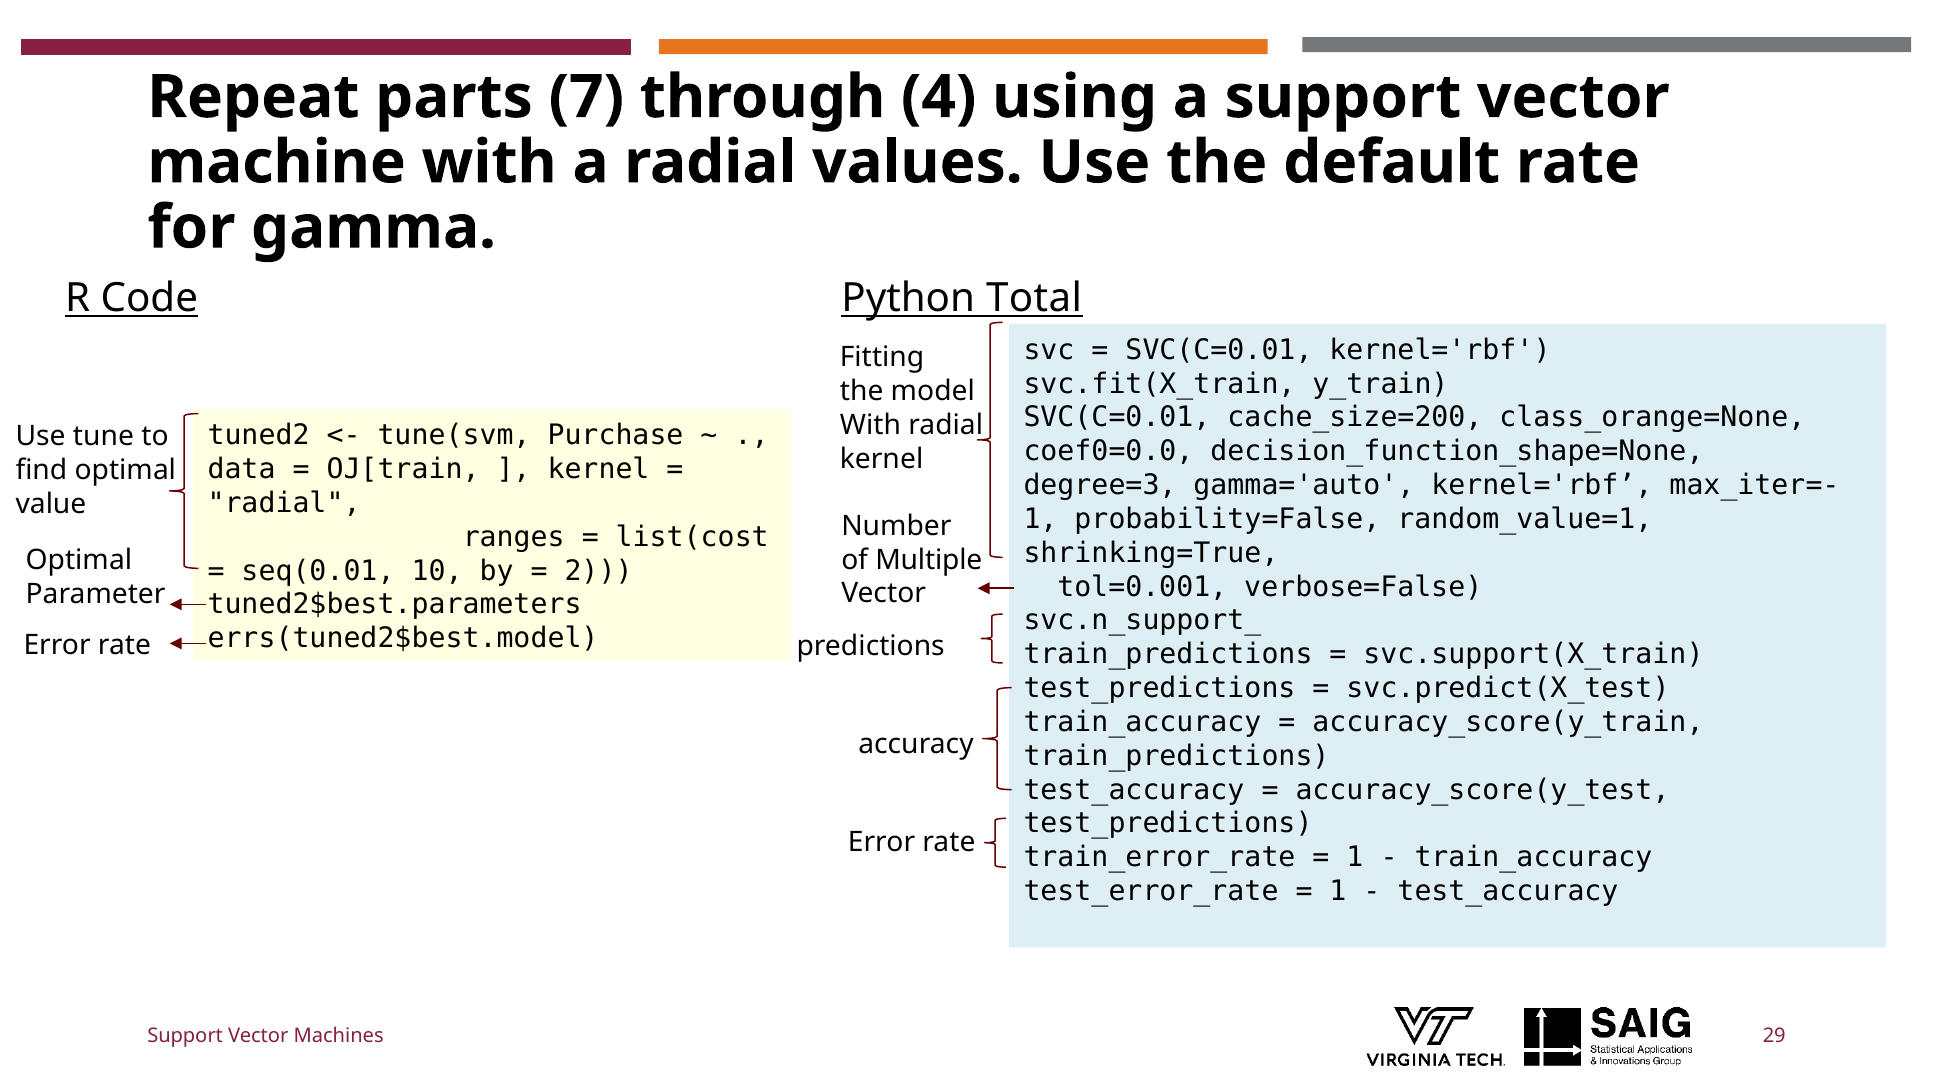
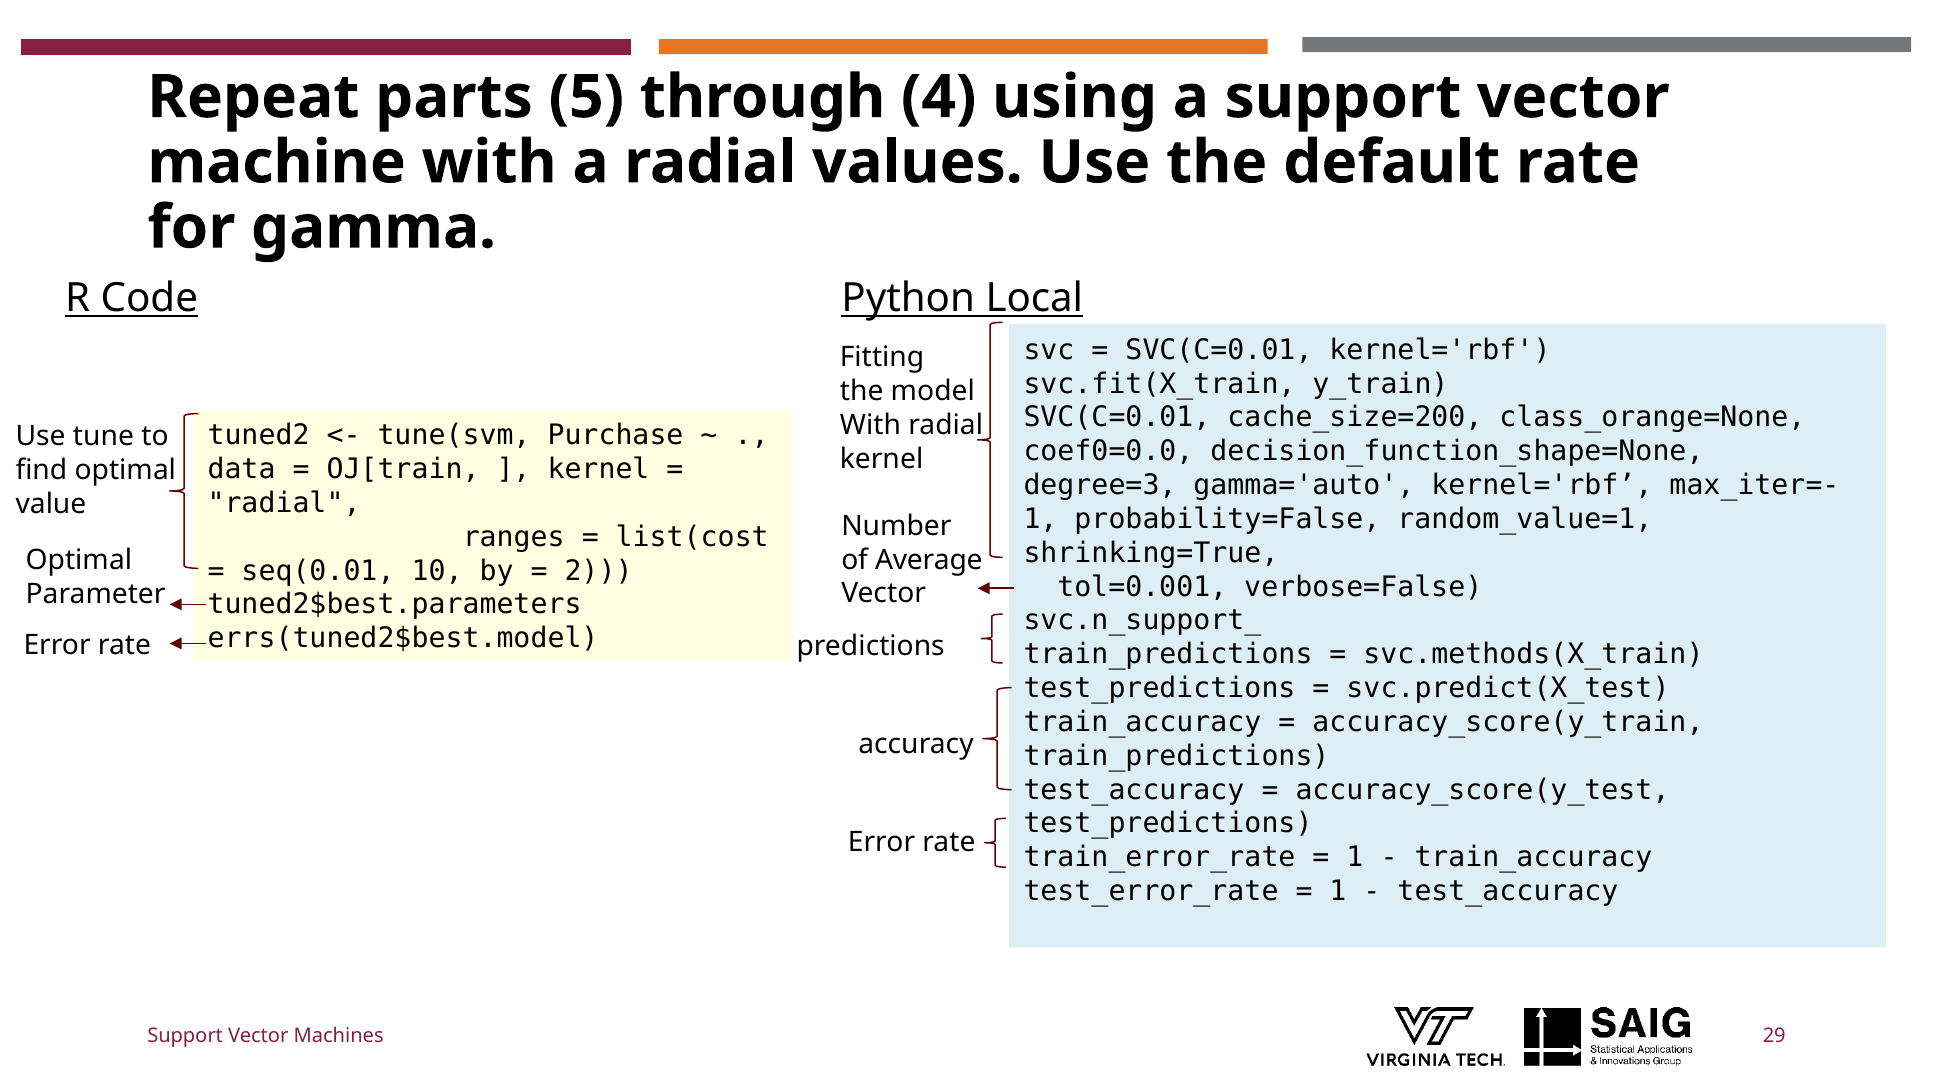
7: 7 -> 5
Total: Total -> Local
Multiple: Multiple -> Average
svc.support(X_train: svc.support(X_train -> svc.methods(X_train
